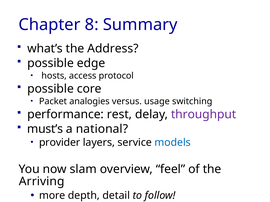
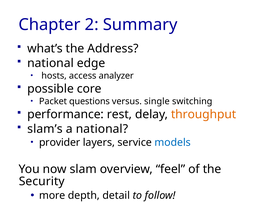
8: 8 -> 2
possible at (51, 63): possible -> national
protocol: protocol -> analyzer
analogies: analogies -> questions
usage: usage -> single
throughput colour: purple -> orange
must’s: must’s -> slam’s
Arriving: Arriving -> Security
